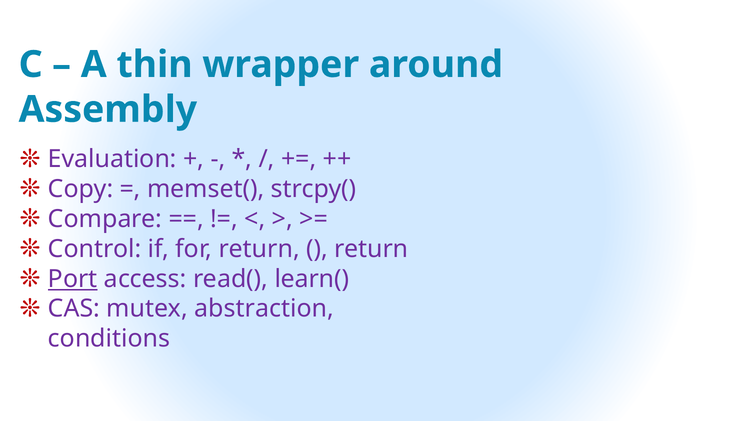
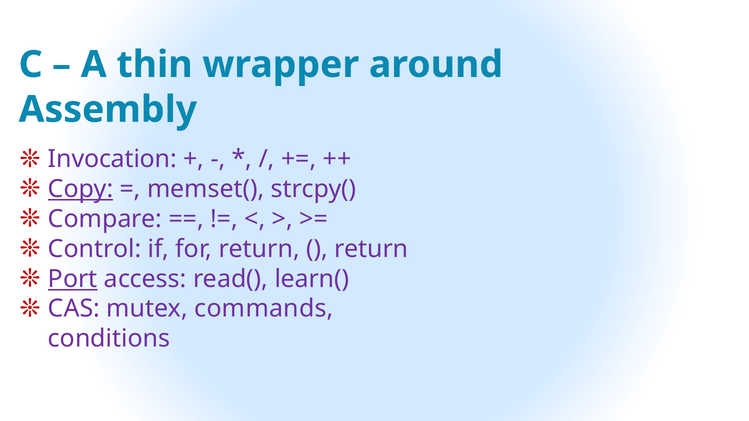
Evaluation: Evaluation -> Invocation
Copy underline: none -> present
abstraction: abstraction -> commands
